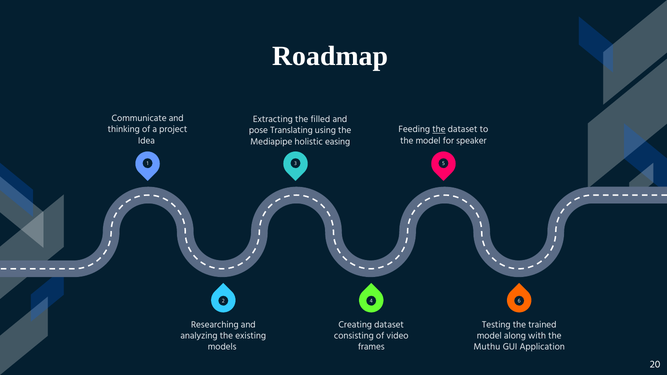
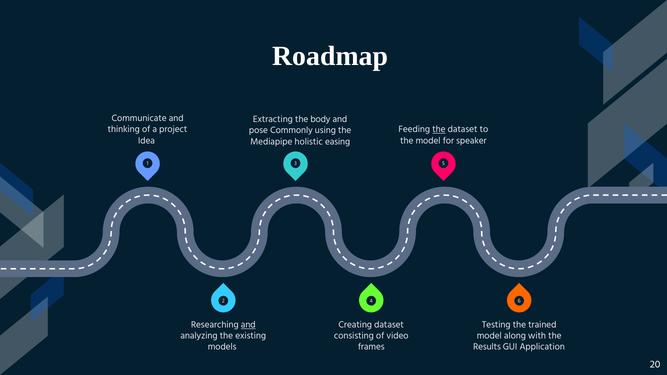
filled: filled -> body
Translating: Translating -> Commonly
and at (248, 325) underline: none -> present
Muthu: Muthu -> Results
